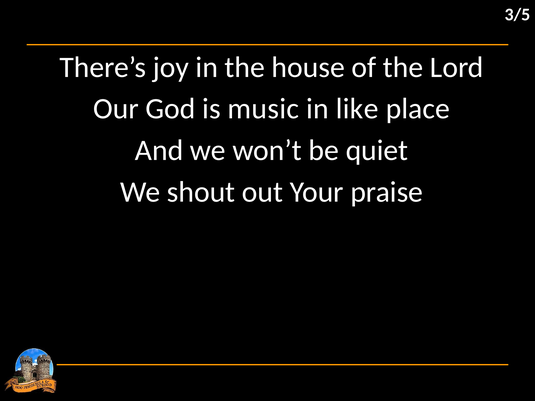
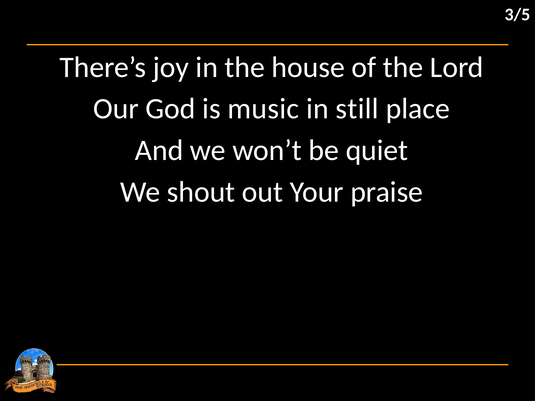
like: like -> still
